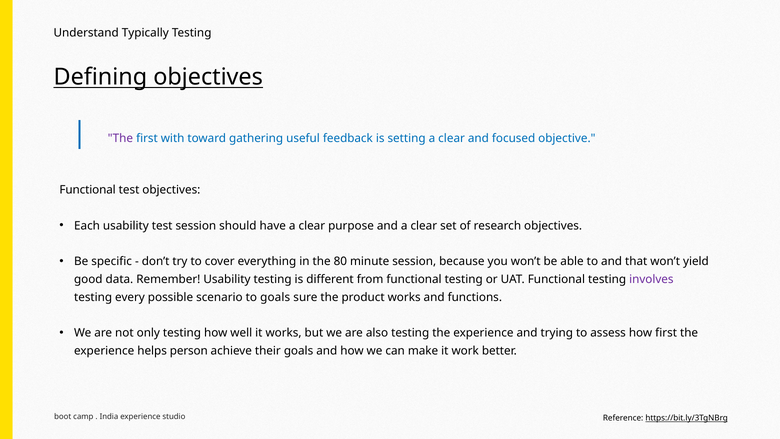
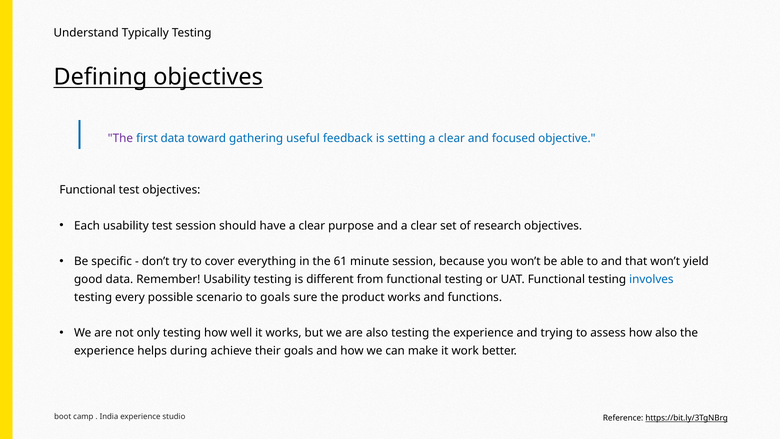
first with: with -> data
80: 80 -> 61
involves colour: purple -> blue
how first: first -> also
person: person -> during
